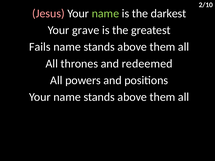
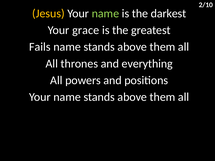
Jesus colour: pink -> yellow
grave: grave -> grace
redeemed: redeemed -> everything
